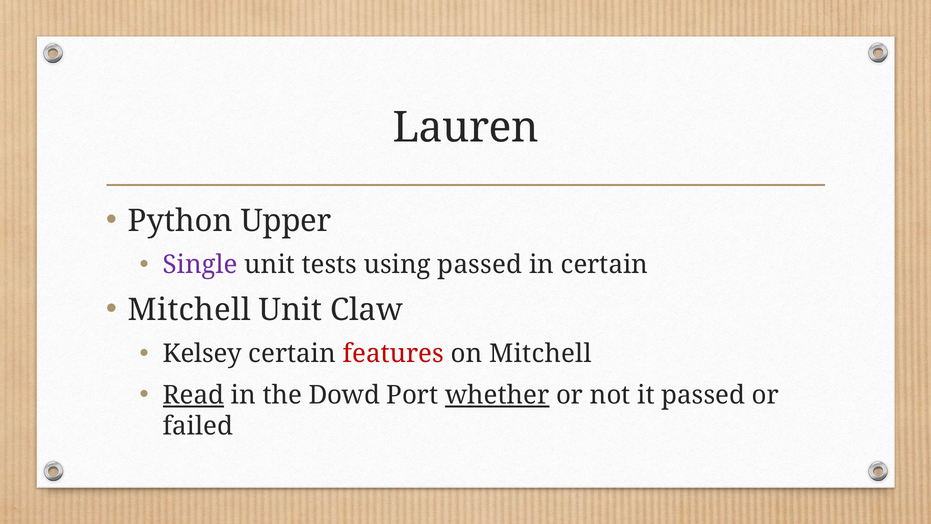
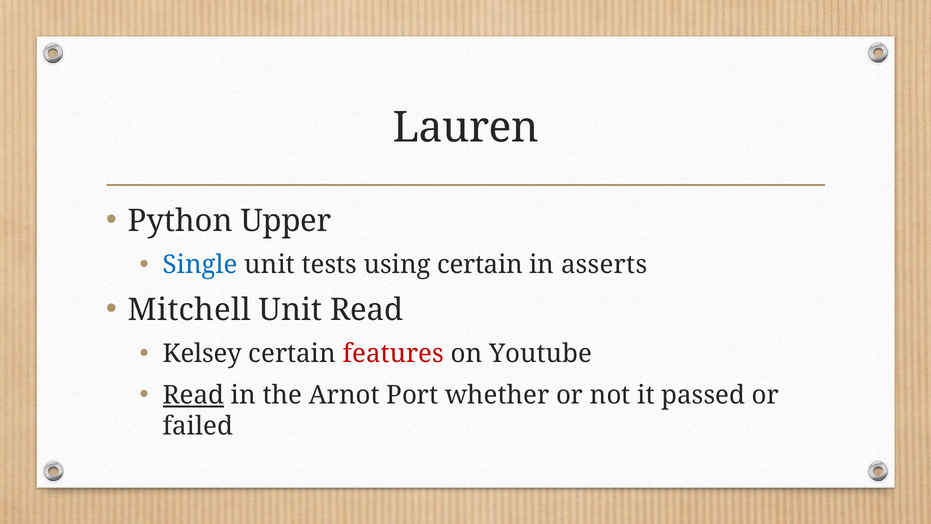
Single colour: purple -> blue
using passed: passed -> certain
in certain: certain -> asserts
Unit Claw: Claw -> Read
on Mitchell: Mitchell -> Youtube
Dowd: Dowd -> Arnot
whether underline: present -> none
